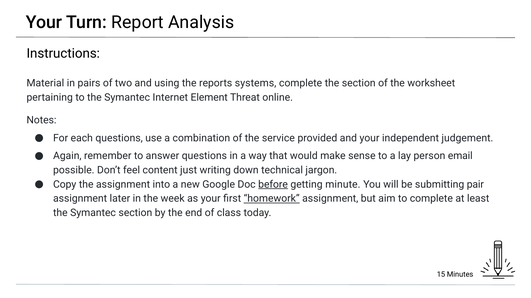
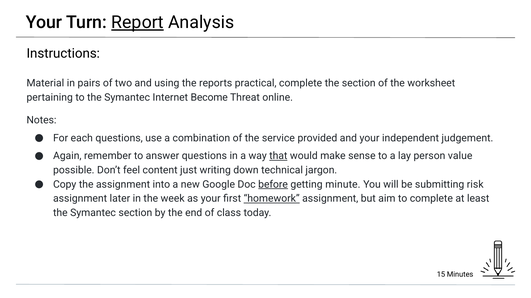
Report underline: none -> present
systems: systems -> practical
Element: Element -> Become
that underline: none -> present
email: email -> value
pair: pair -> risk
